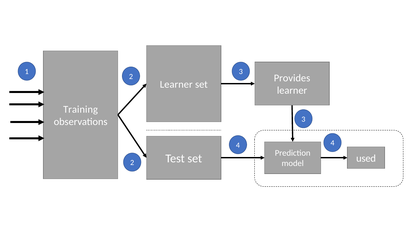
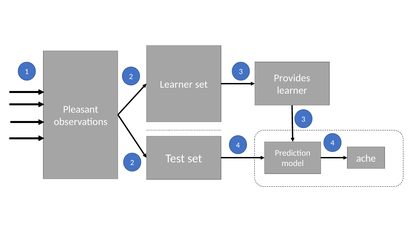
Training: Training -> Pleasant
used: used -> ache
